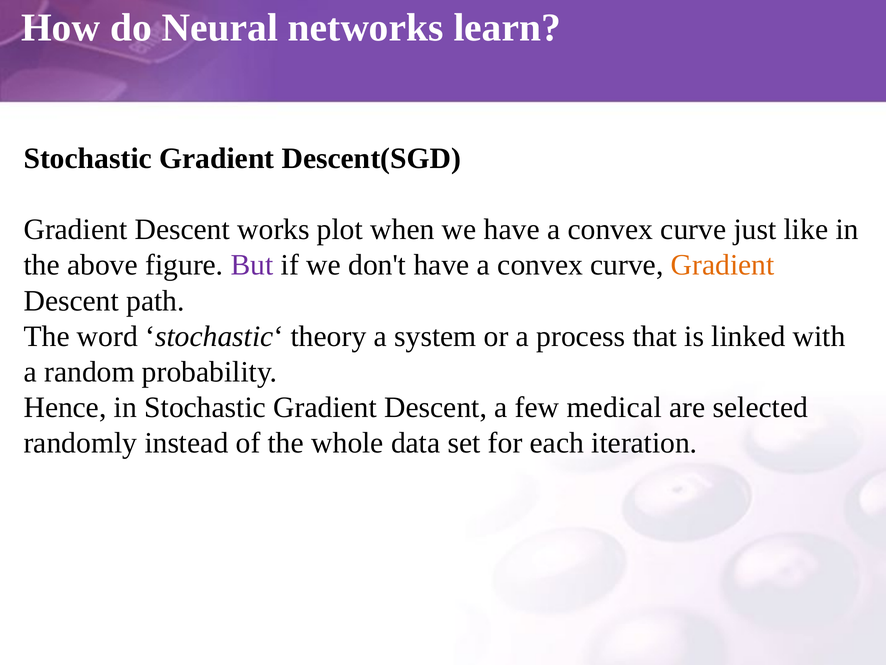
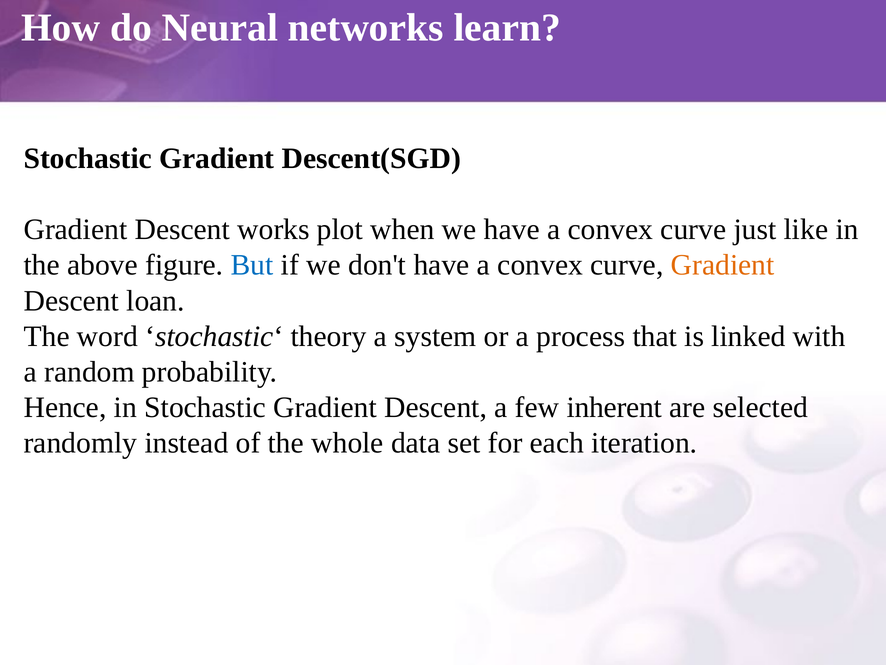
But colour: purple -> blue
path: path -> loan
medical: medical -> inherent
